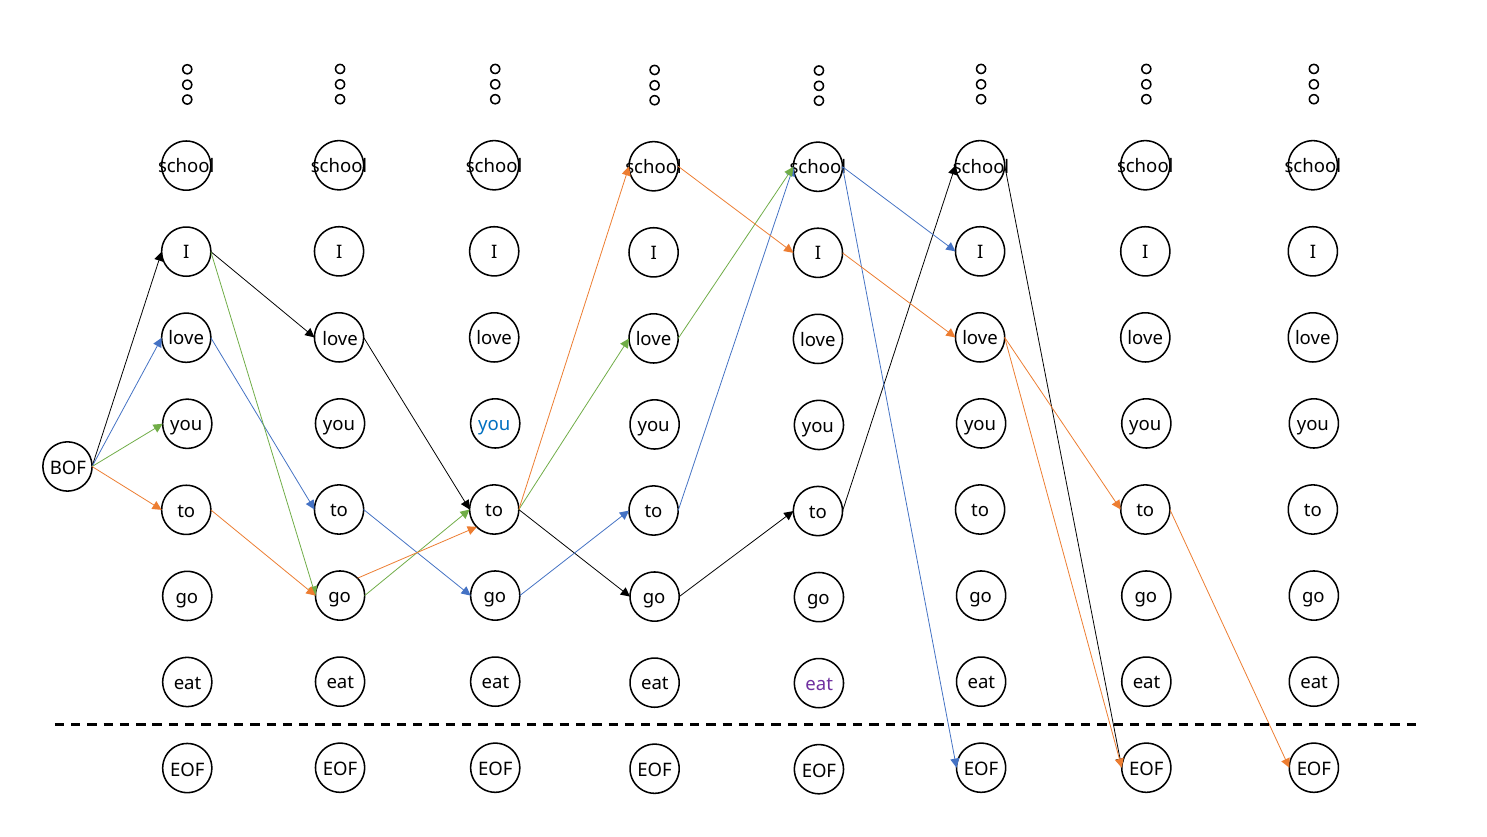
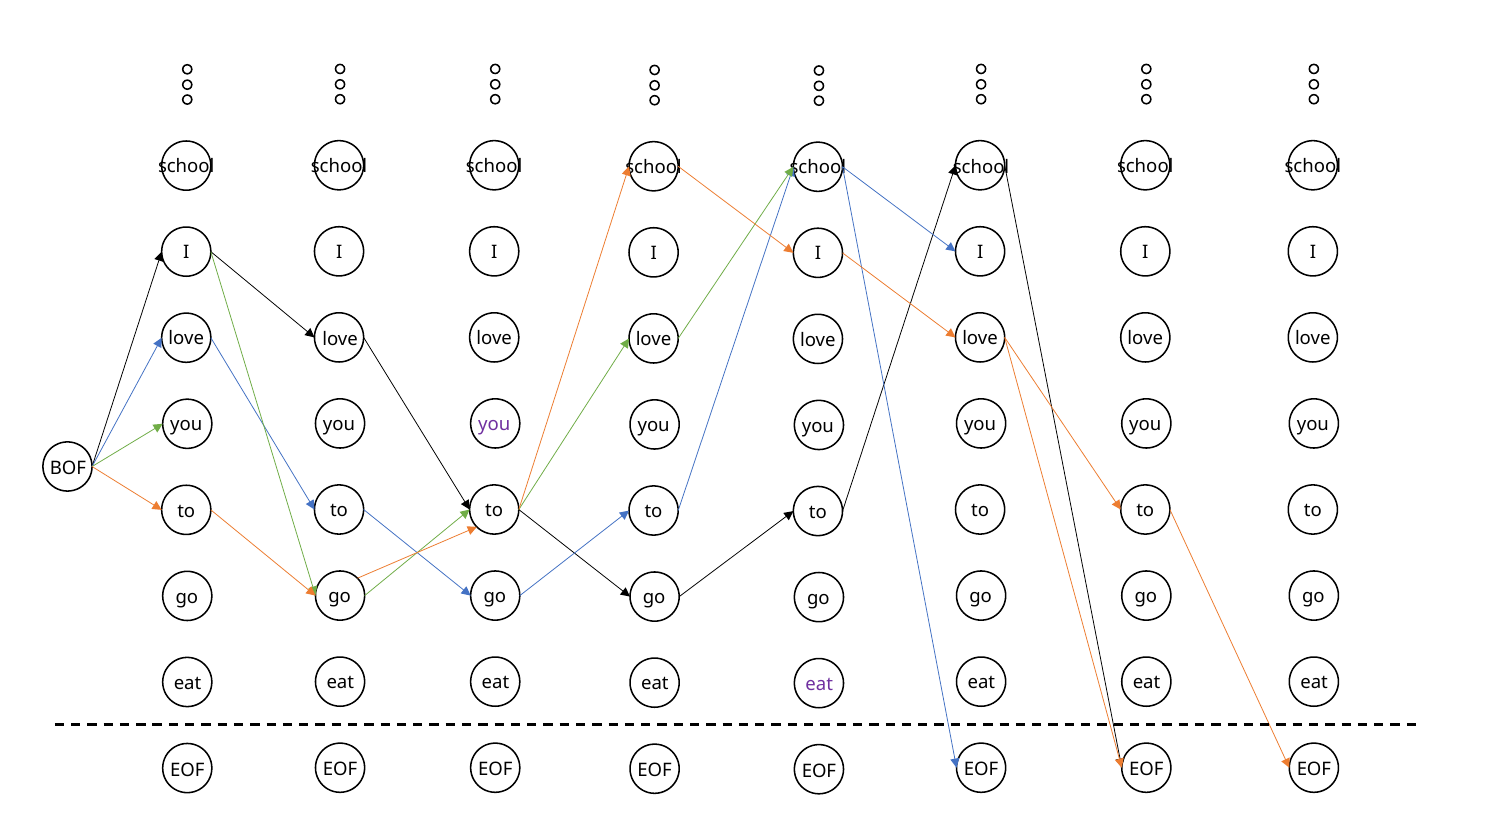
you at (494, 424) colour: blue -> purple
